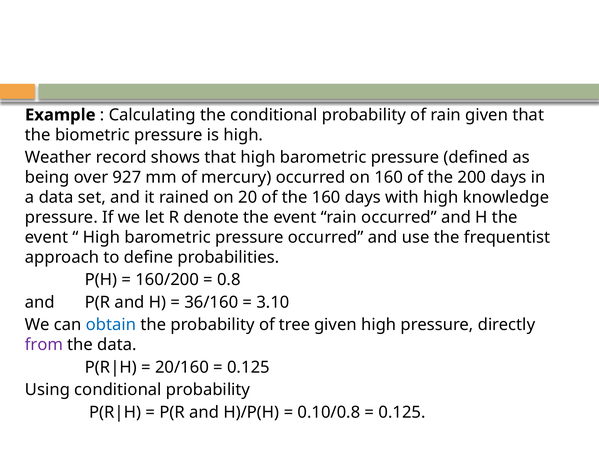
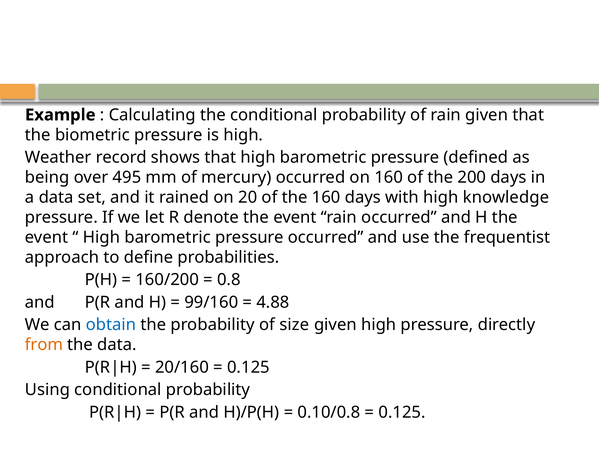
927: 927 -> 495
36/160: 36/160 -> 99/160
3.10: 3.10 -> 4.88
tree: tree -> size
from colour: purple -> orange
